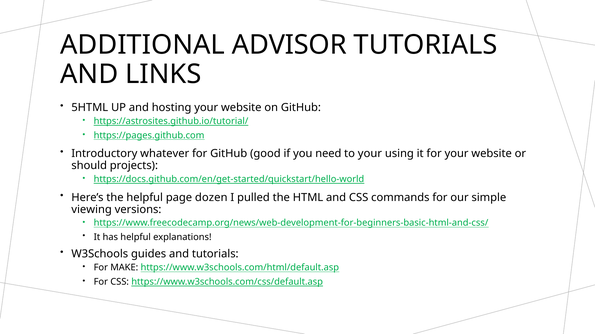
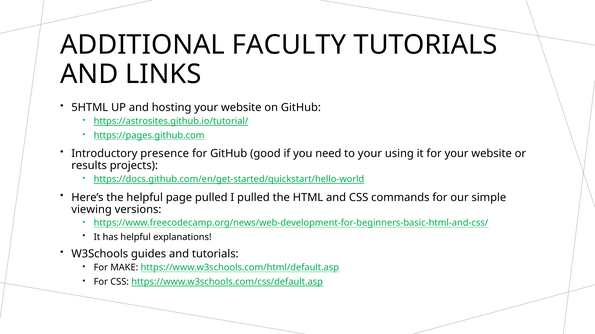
ADVISOR: ADVISOR -> FACULTY
whatever: whatever -> presence
should: should -> results
page dozen: dozen -> pulled
